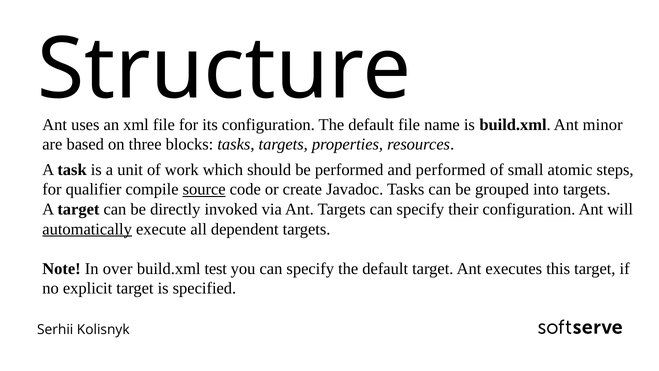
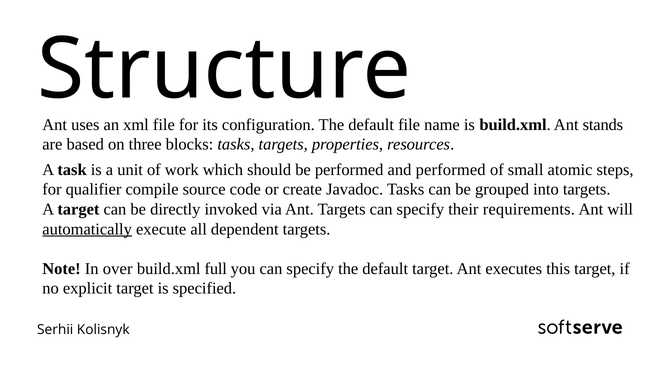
minor: minor -> stands
source underline: present -> none
their configuration: configuration -> requirements
test: test -> full
